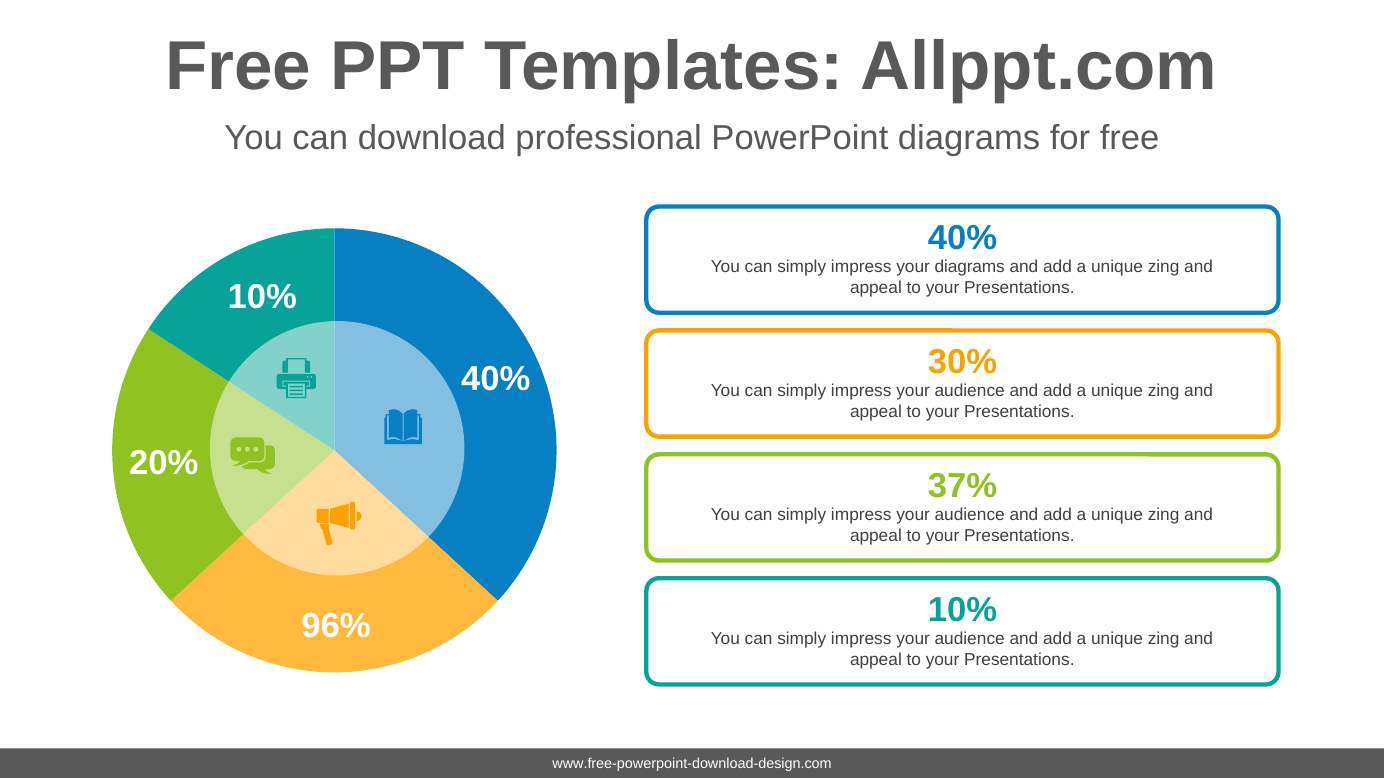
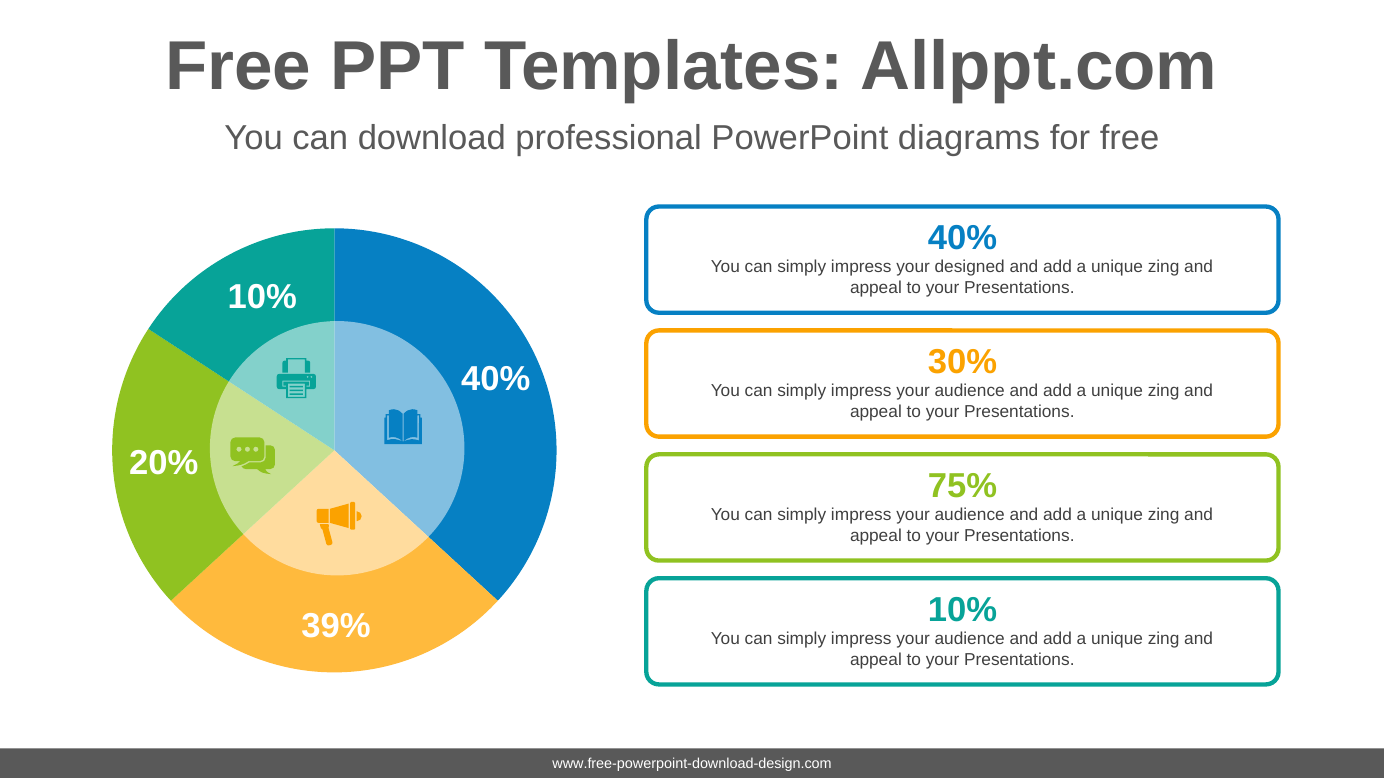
your diagrams: diagrams -> designed
37%: 37% -> 75%
96%: 96% -> 39%
